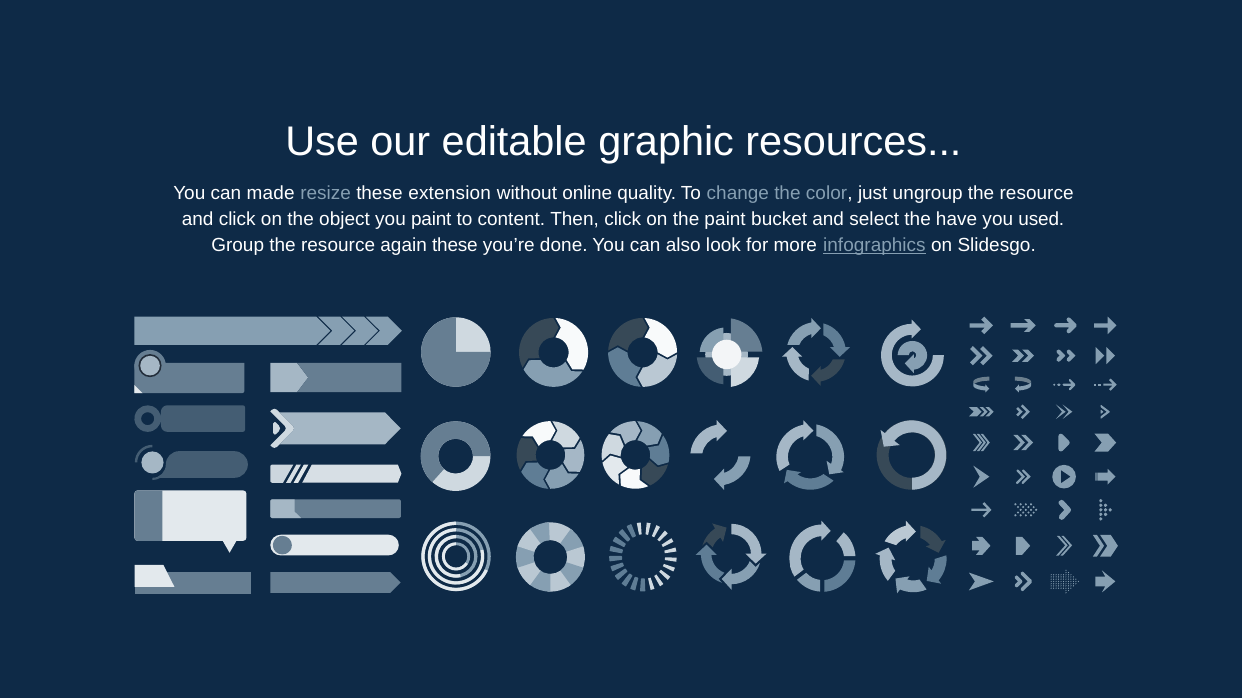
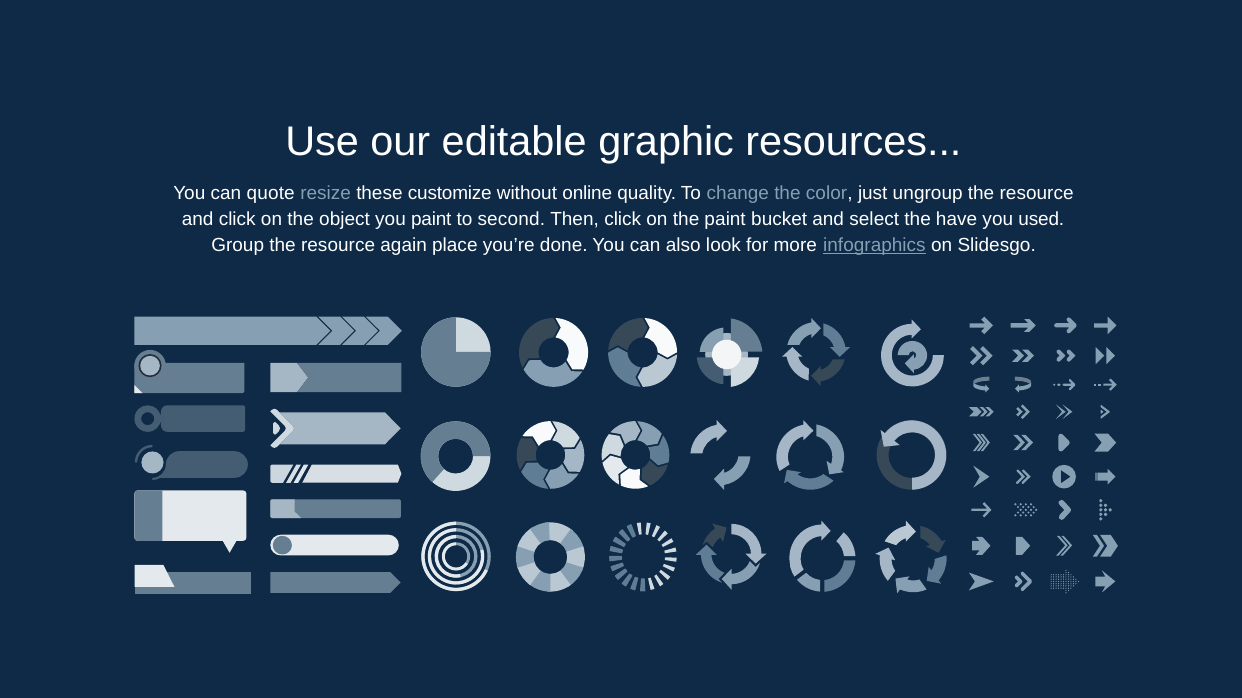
made: made -> quote
extension: extension -> customize
content: content -> second
again these: these -> place
